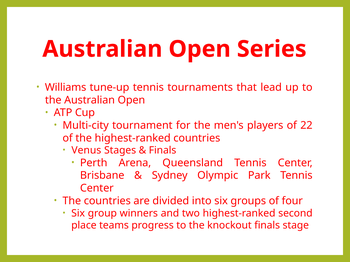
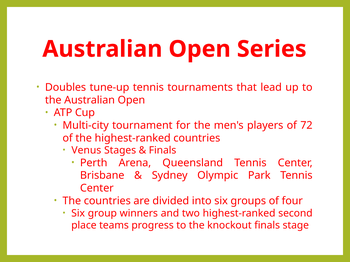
Williams: Williams -> Doubles
22: 22 -> 72
